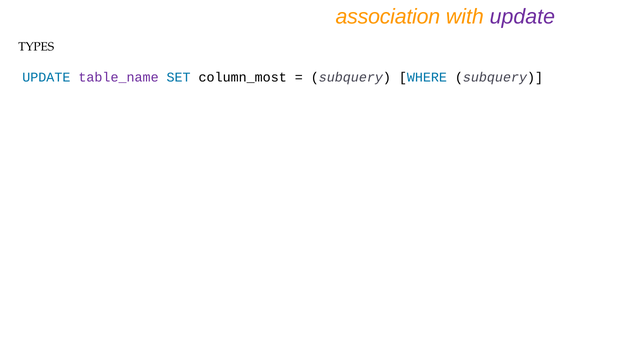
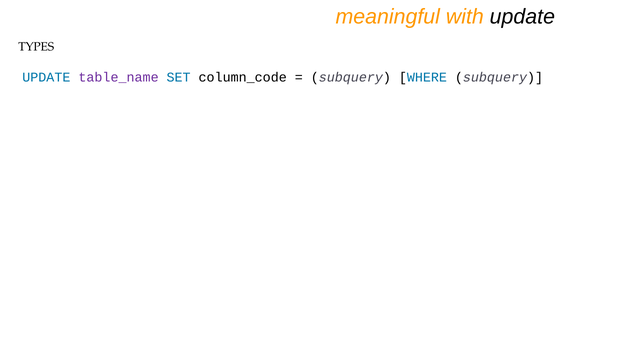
association: association -> meaningful
update at (522, 17) colour: purple -> black
column_most: column_most -> column_code
